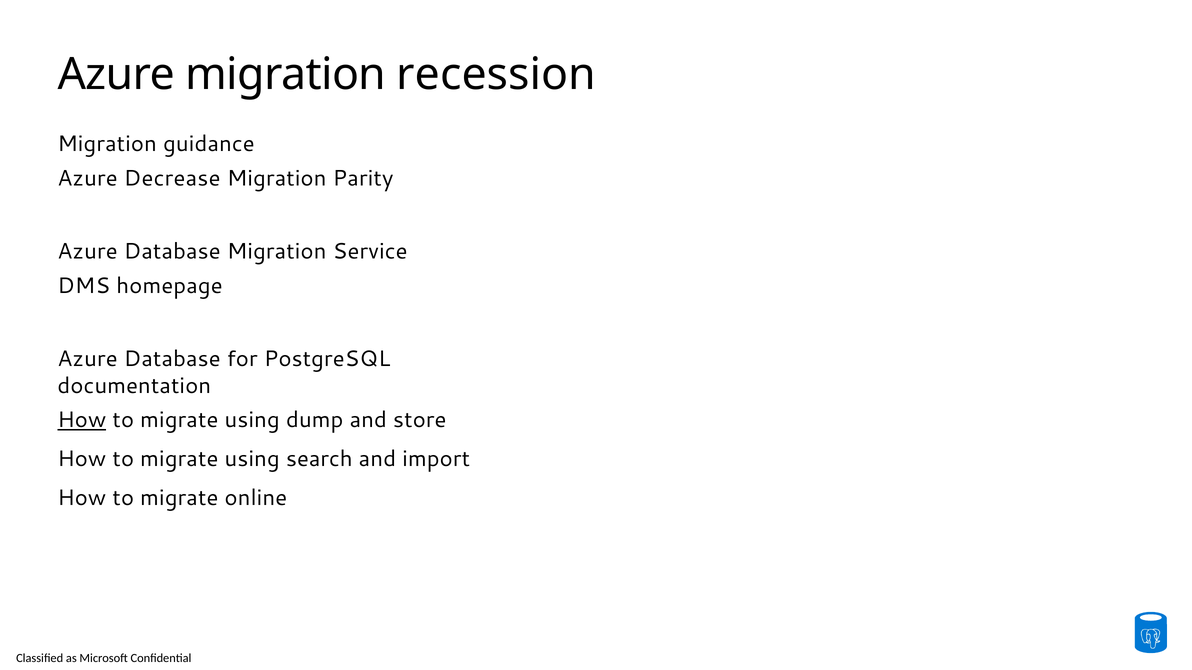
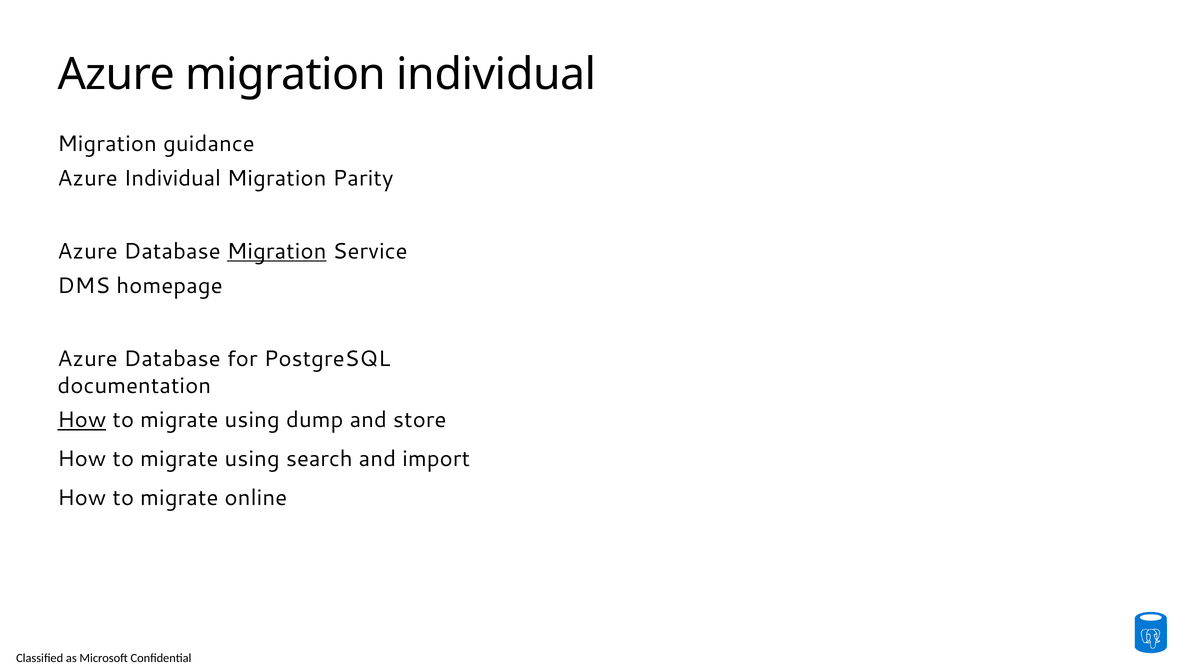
migration recession: recession -> individual
Azure Decrease: Decrease -> Individual
Migration at (277, 252) underline: none -> present
